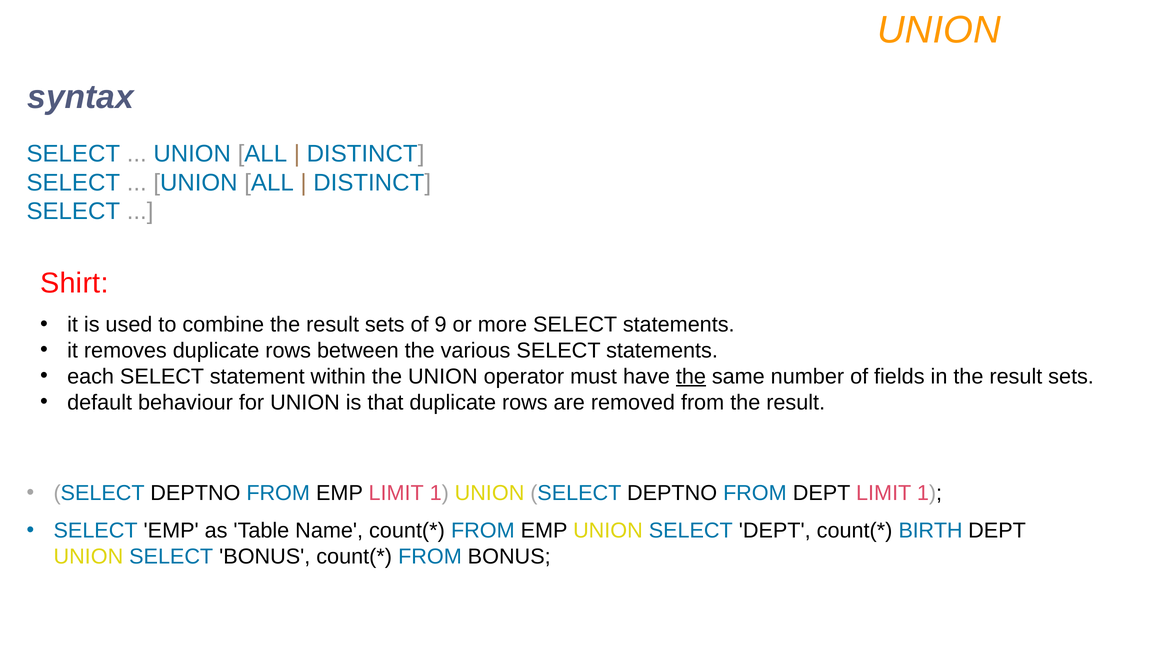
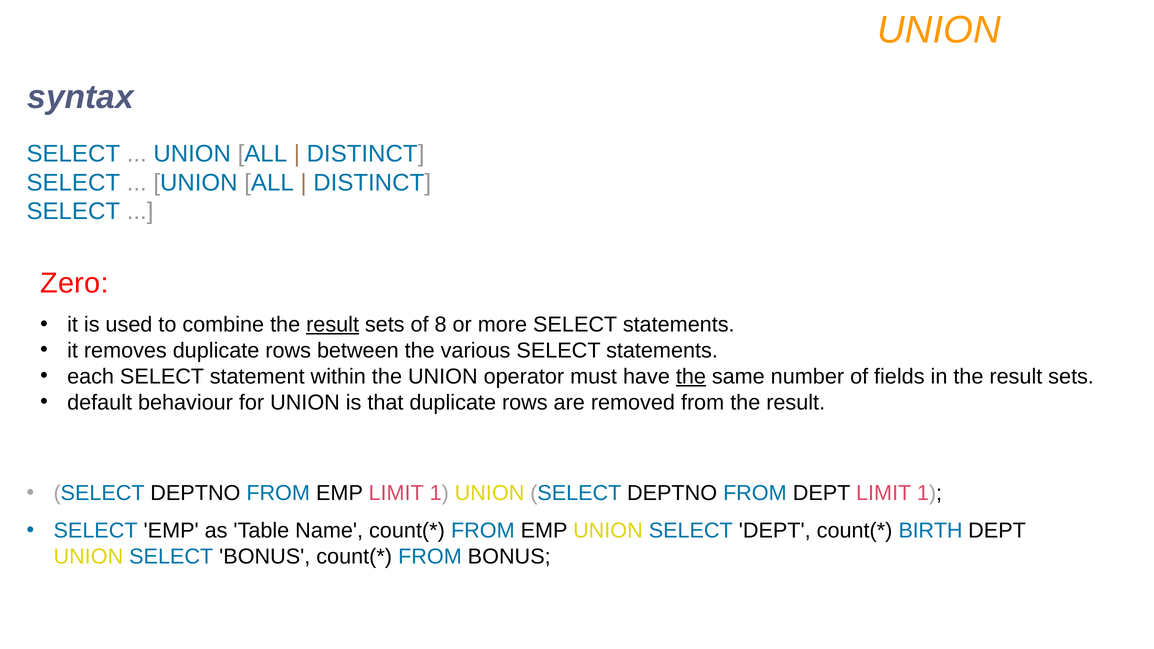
Shirt: Shirt -> Zero
result at (333, 325) underline: none -> present
9: 9 -> 8
